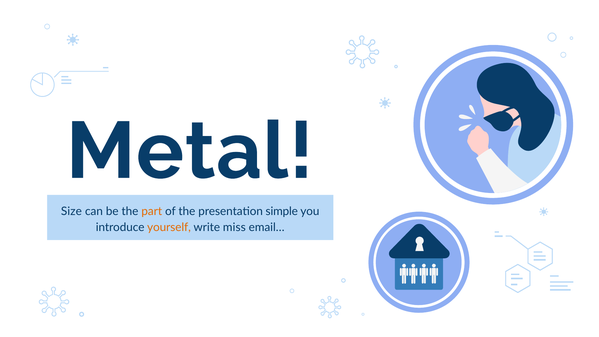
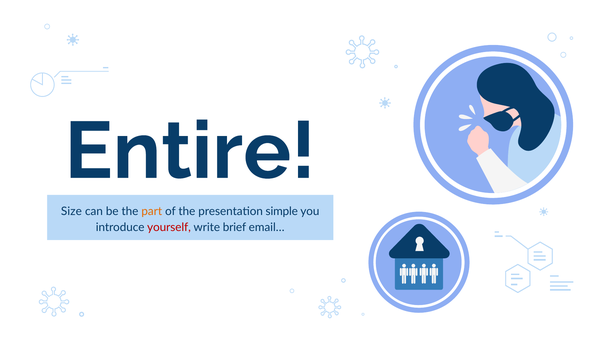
Metal: Metal -> Entire
yourself colour: orange -> red
miss: miss -> brief
